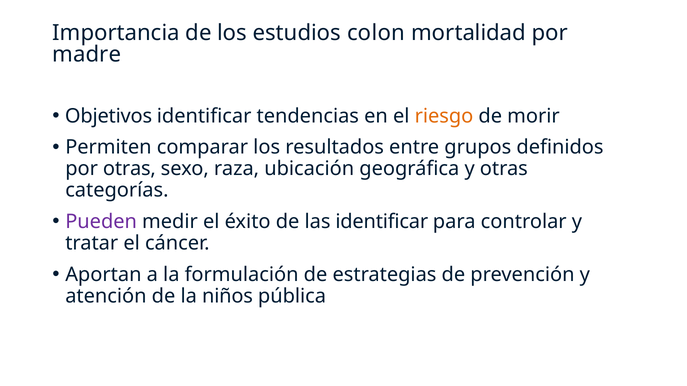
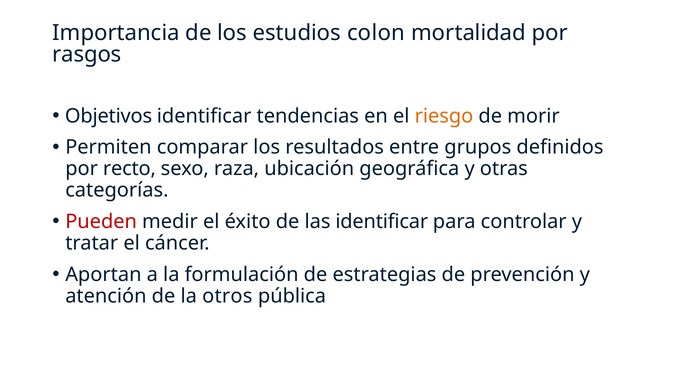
madre: madre -> rasgos
por otras: otras -> recto
Pueden colour: purple -> red
niños: niños -> otros
